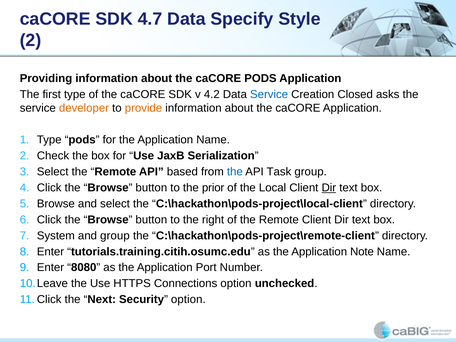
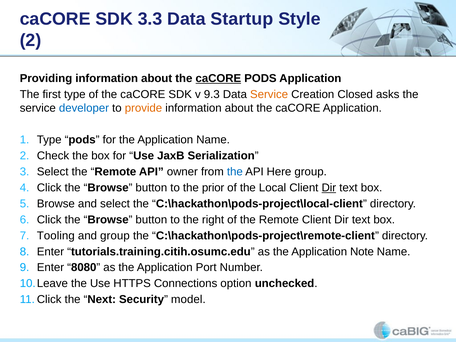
4.7: 4.7 -> 3.3
Specify: Specify -> Startup
caCORE at (218, 78) underline: none -> present
4.2: 4.2 -> 9.3
Service at (269, 94) colour: blue -> orange
developer colour: orange -> blue
based: based -> owner
Task: Task -> Here
System: System -> Tooling
Security option: option -> model
